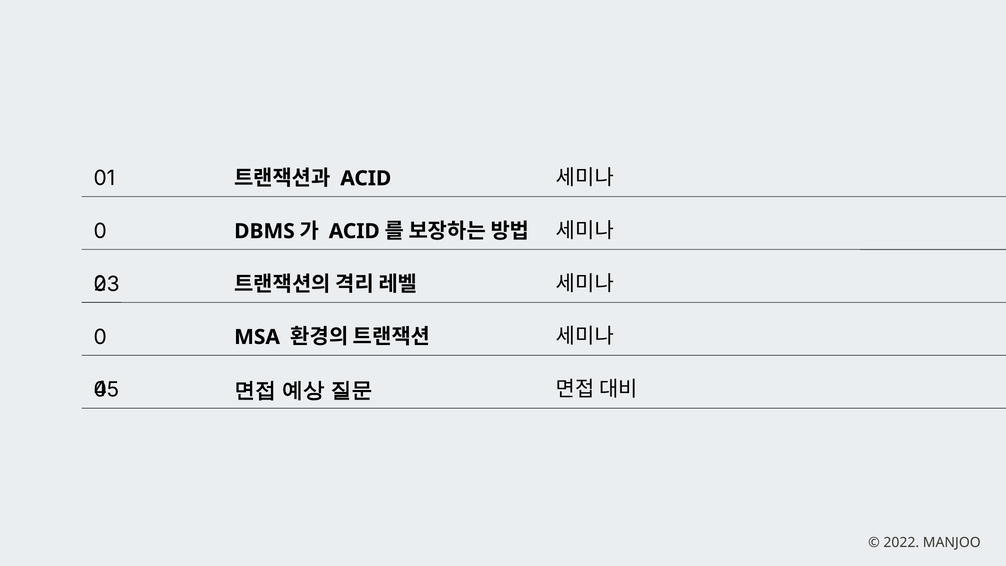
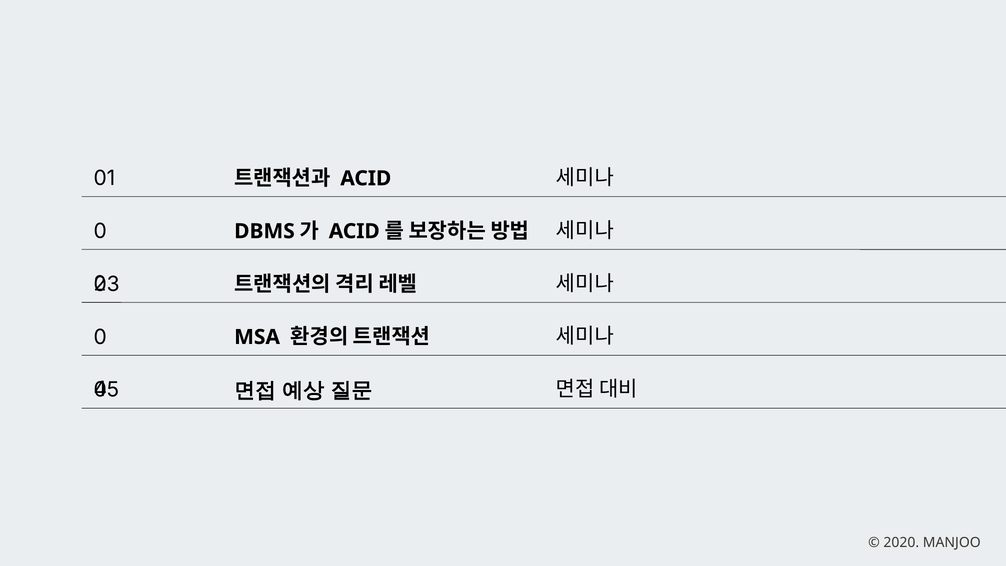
2022: 2022 -> 2020
